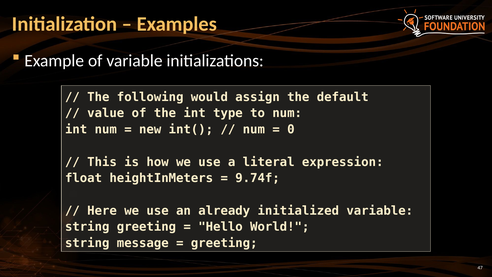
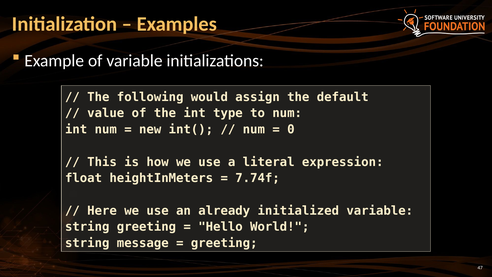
9.74f: 9.74f -> 7.74f
